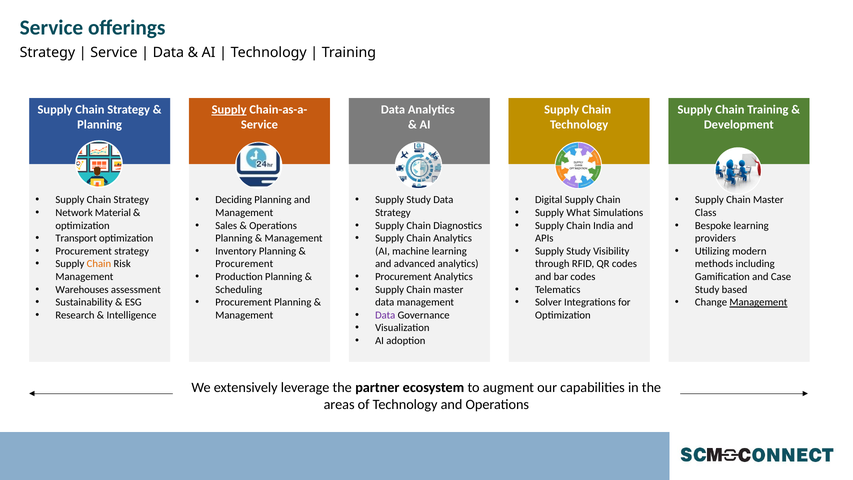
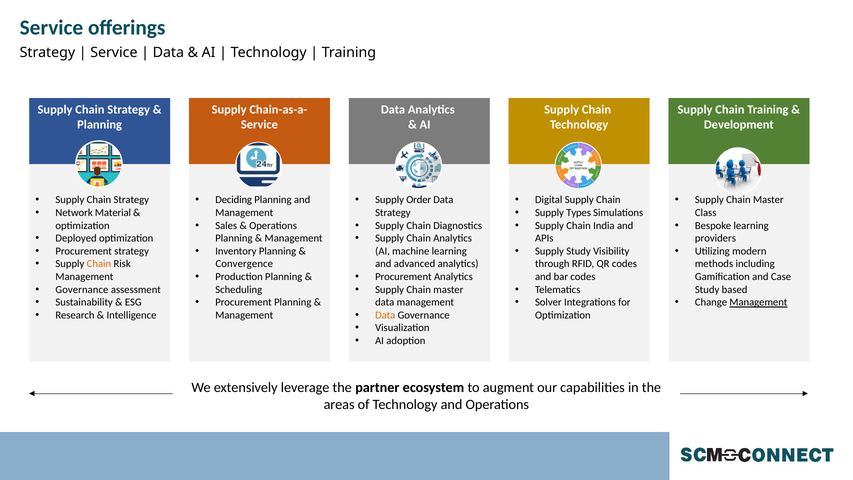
Supply at (229, 109) underline: present -> none
Study at (419, 200): Study -> Order
What: What -> Types
Transport: Transport -> Deployed
Procurement at (244, 264): Procurement -> Convergence
Warehouses at (82, 289): Warehouses -> Governance
Data at (385, 315) colour: purple -> orange
